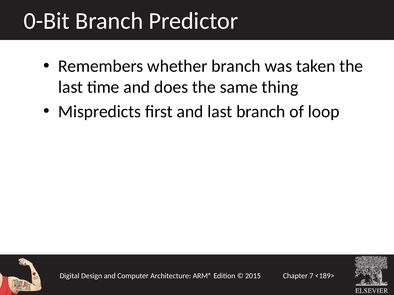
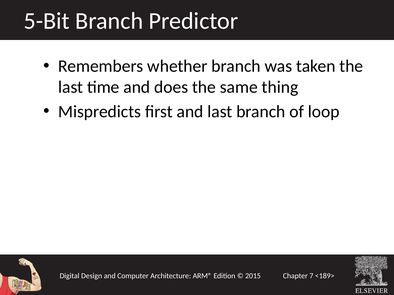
0-Bit: 0-Bit -> 5-Bit
